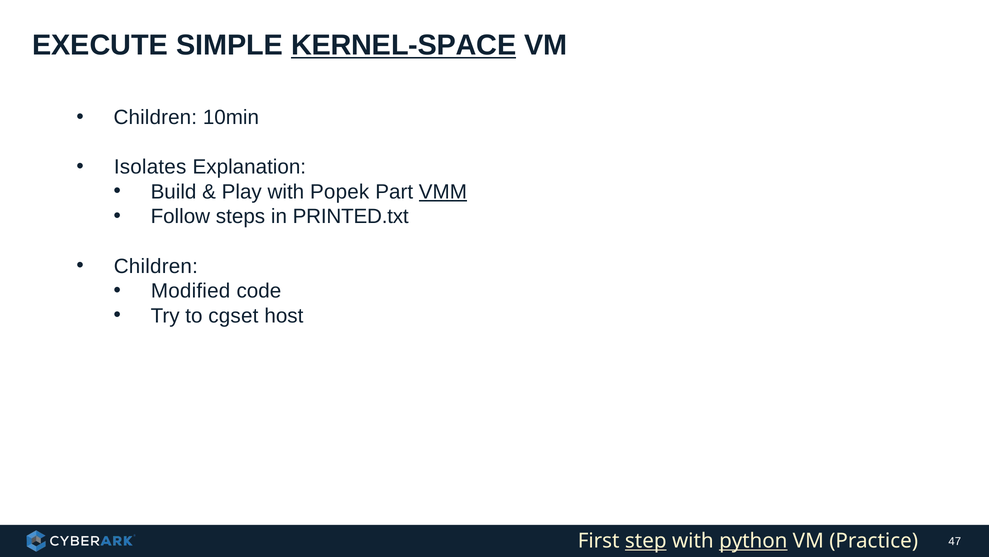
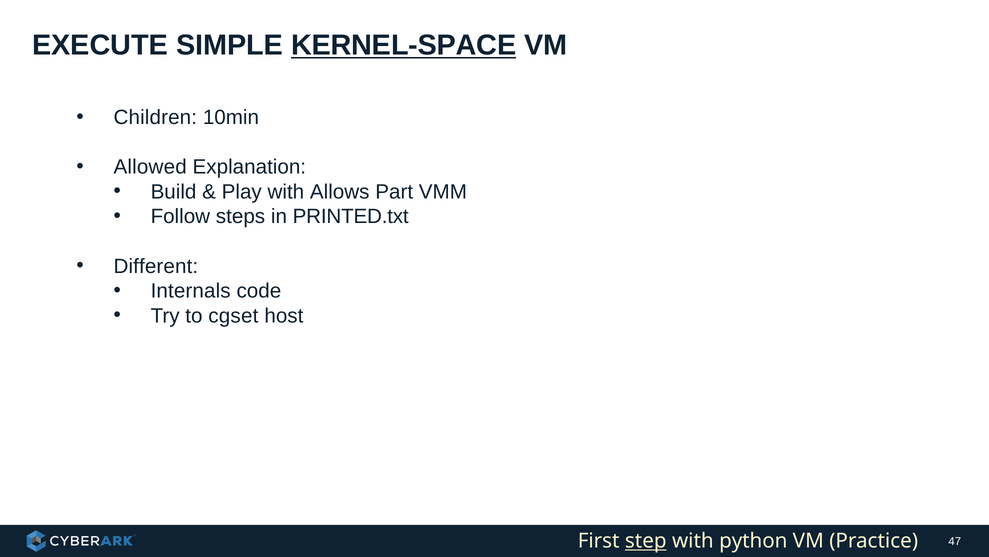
Isolates: Isolates -> Allowed
Popek: Popek -> Allows
VMM underline: present -> none
Children at (156, 266): Children -> Different
Modified: Modified -> Internals
python underline: present -> none
